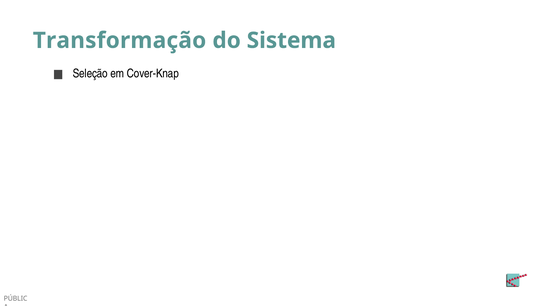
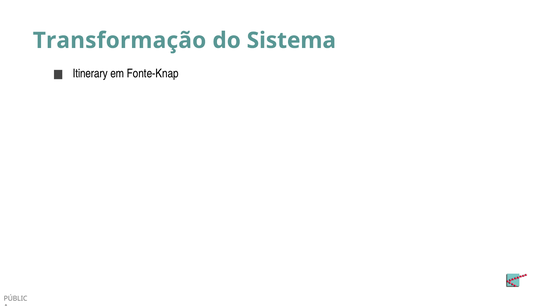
Seleção: Seleção -> Itinerary
Cover-Knap: Cover-Knap -> Fonte-Knap
